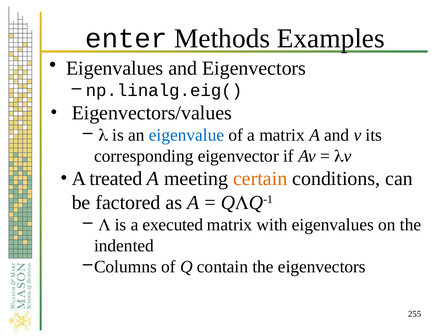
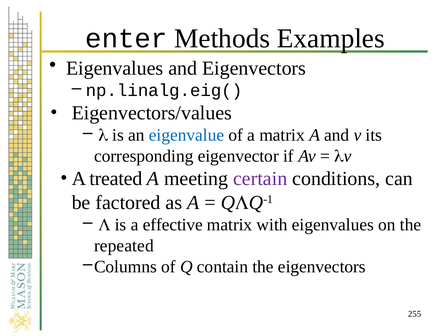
certain colour: orange -> purple
executed: executed -> effective
indented: indented -> repeated
